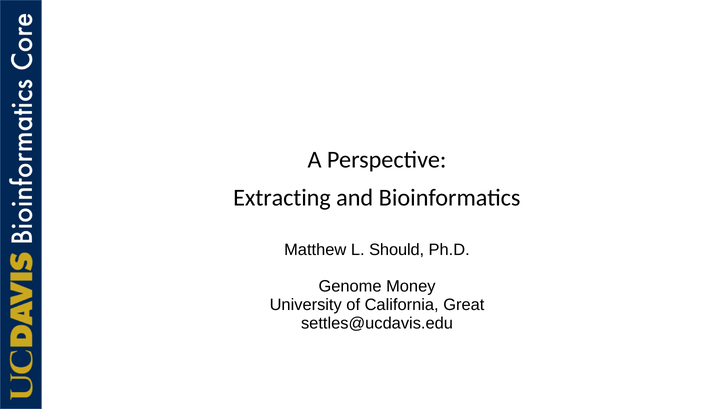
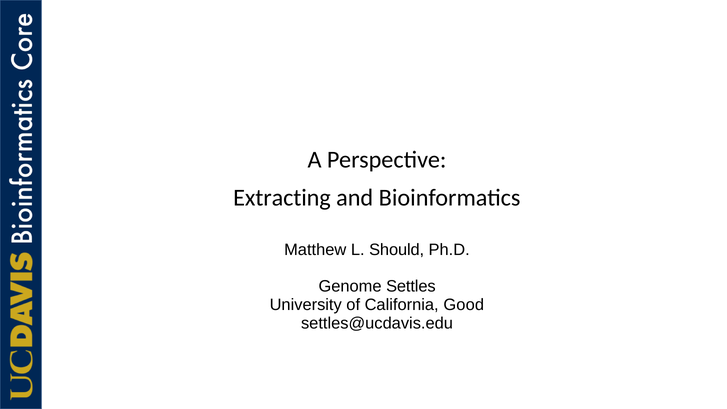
Money: Money -> Settles
Great: Great -> Good
